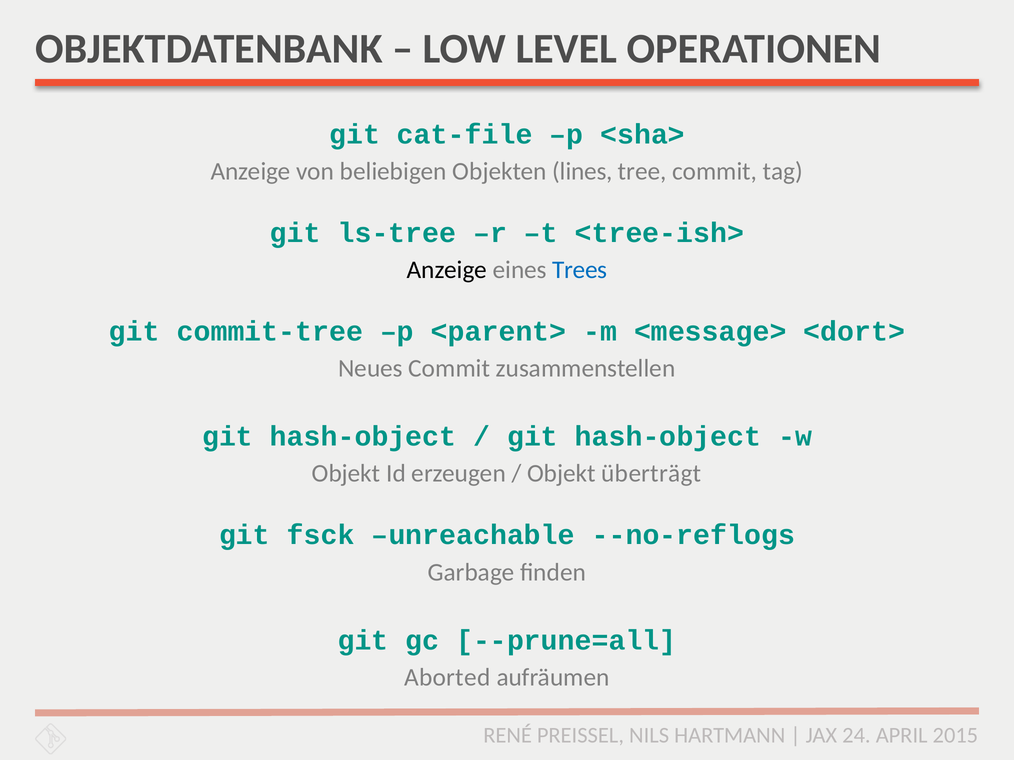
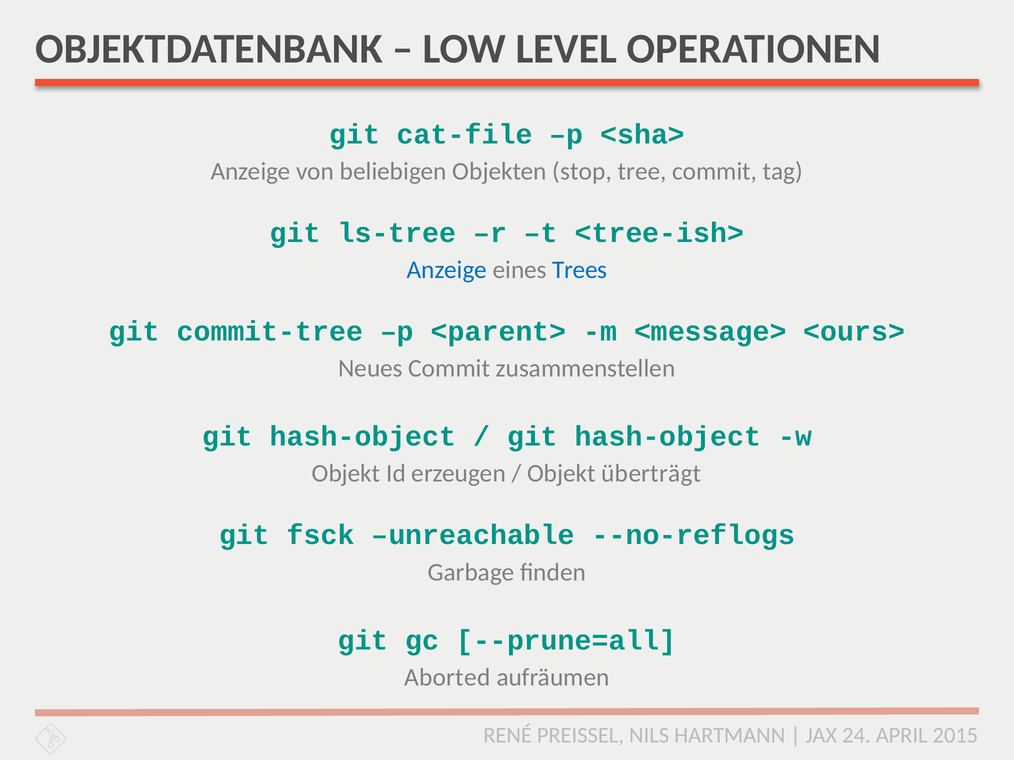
lines: lines -> stop
Anzeige at (447, 270) colour: black -> blue
<dort>: <dort> -> <ours>
